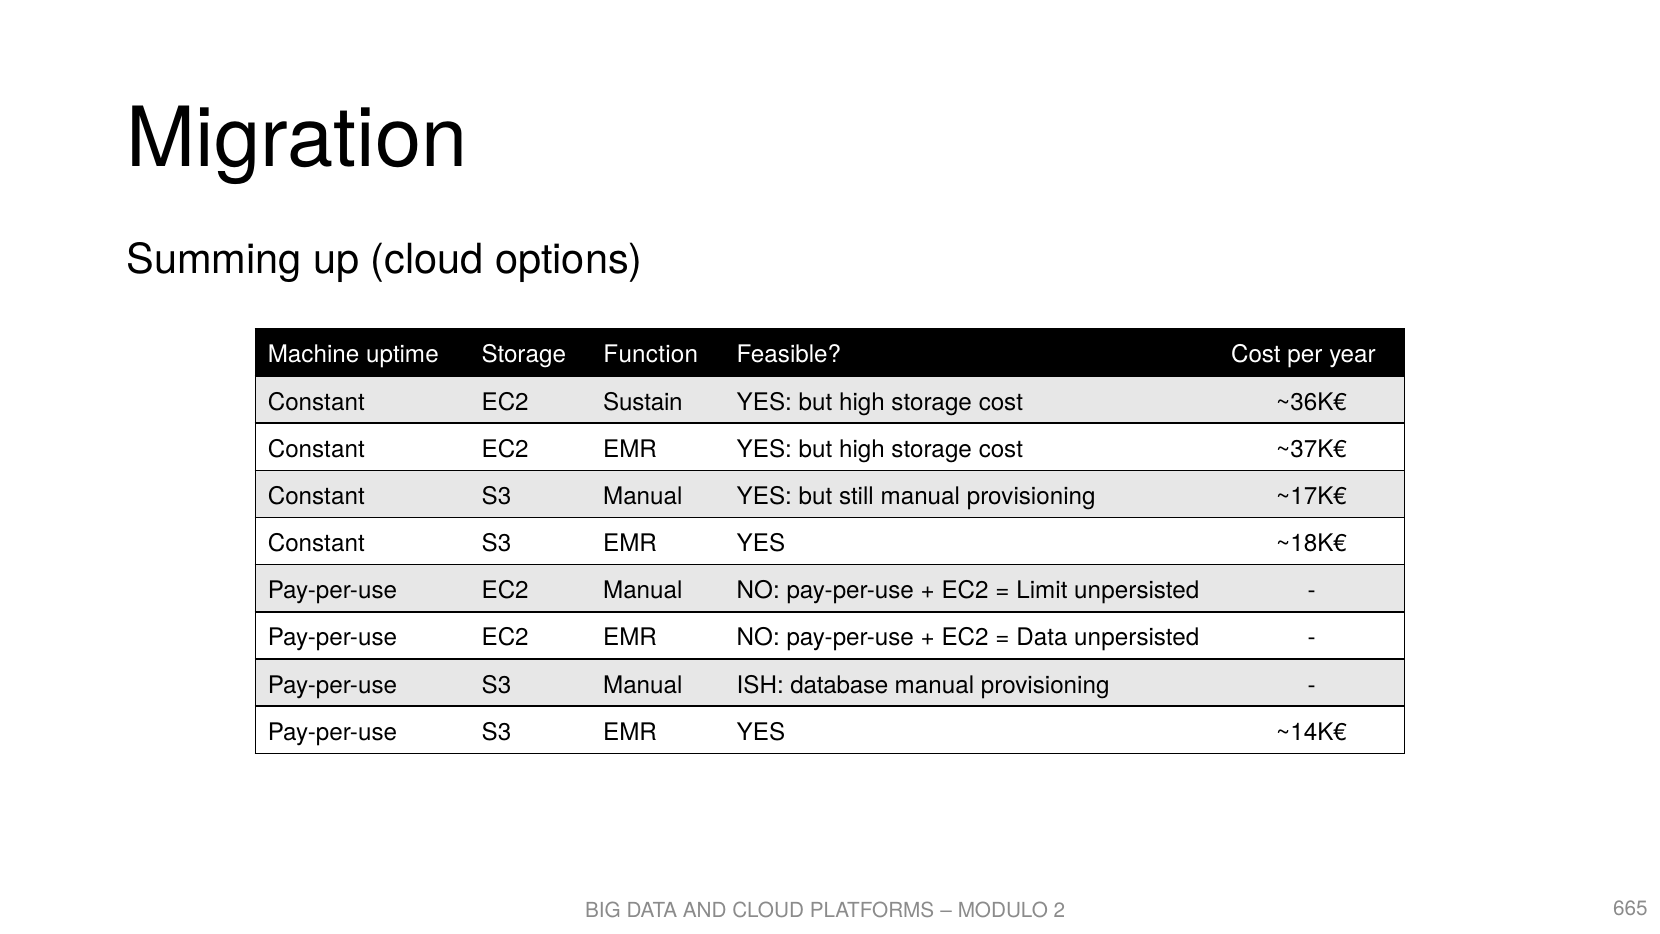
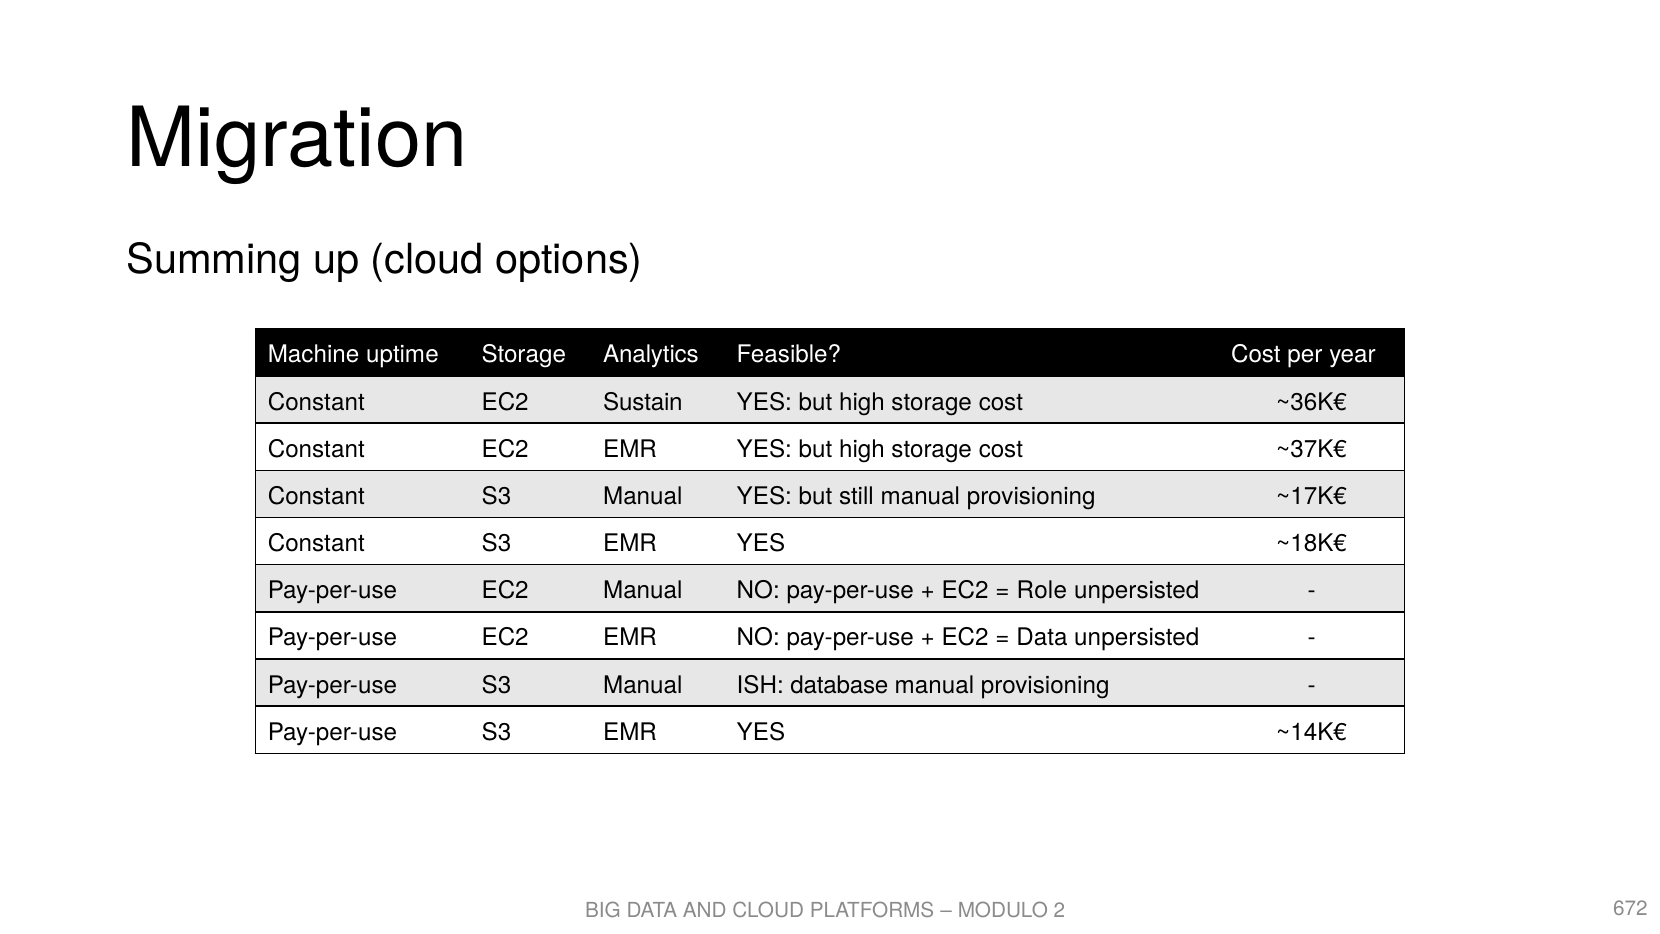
Function: Function -> Analytics
Limit: Limit -> Role
665: 665 -> 672
